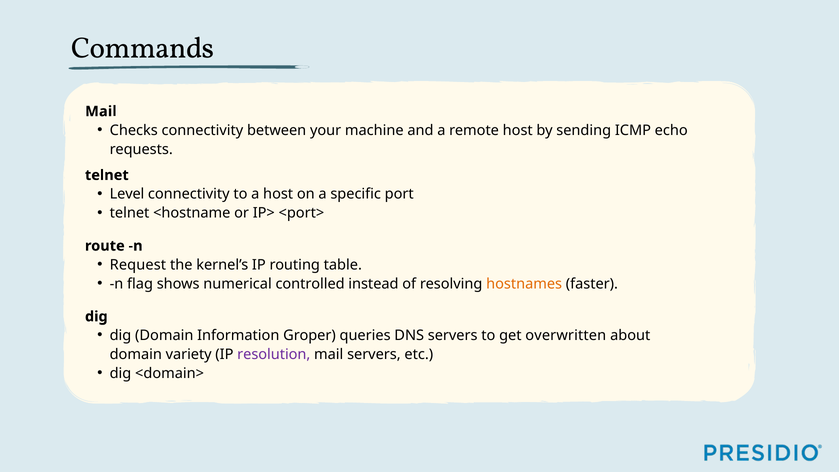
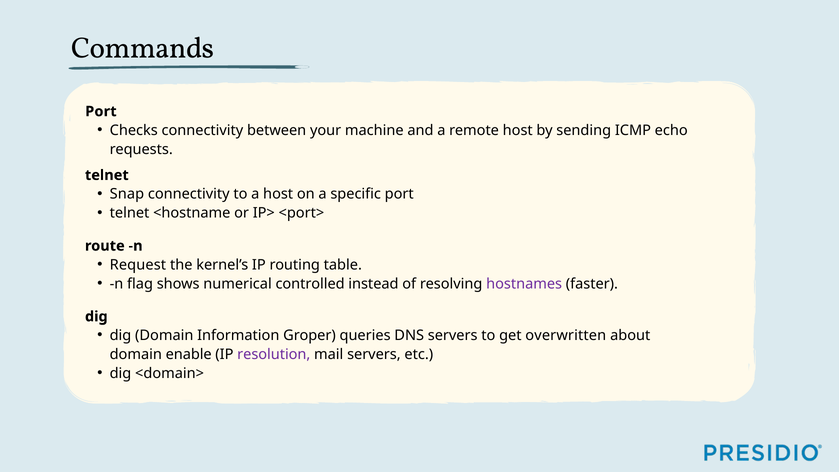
Mail at (101, 111): Mail -> Port
Level: Level -> Snap
hostnames colour: orange -> purple
variety: variety -> enable
